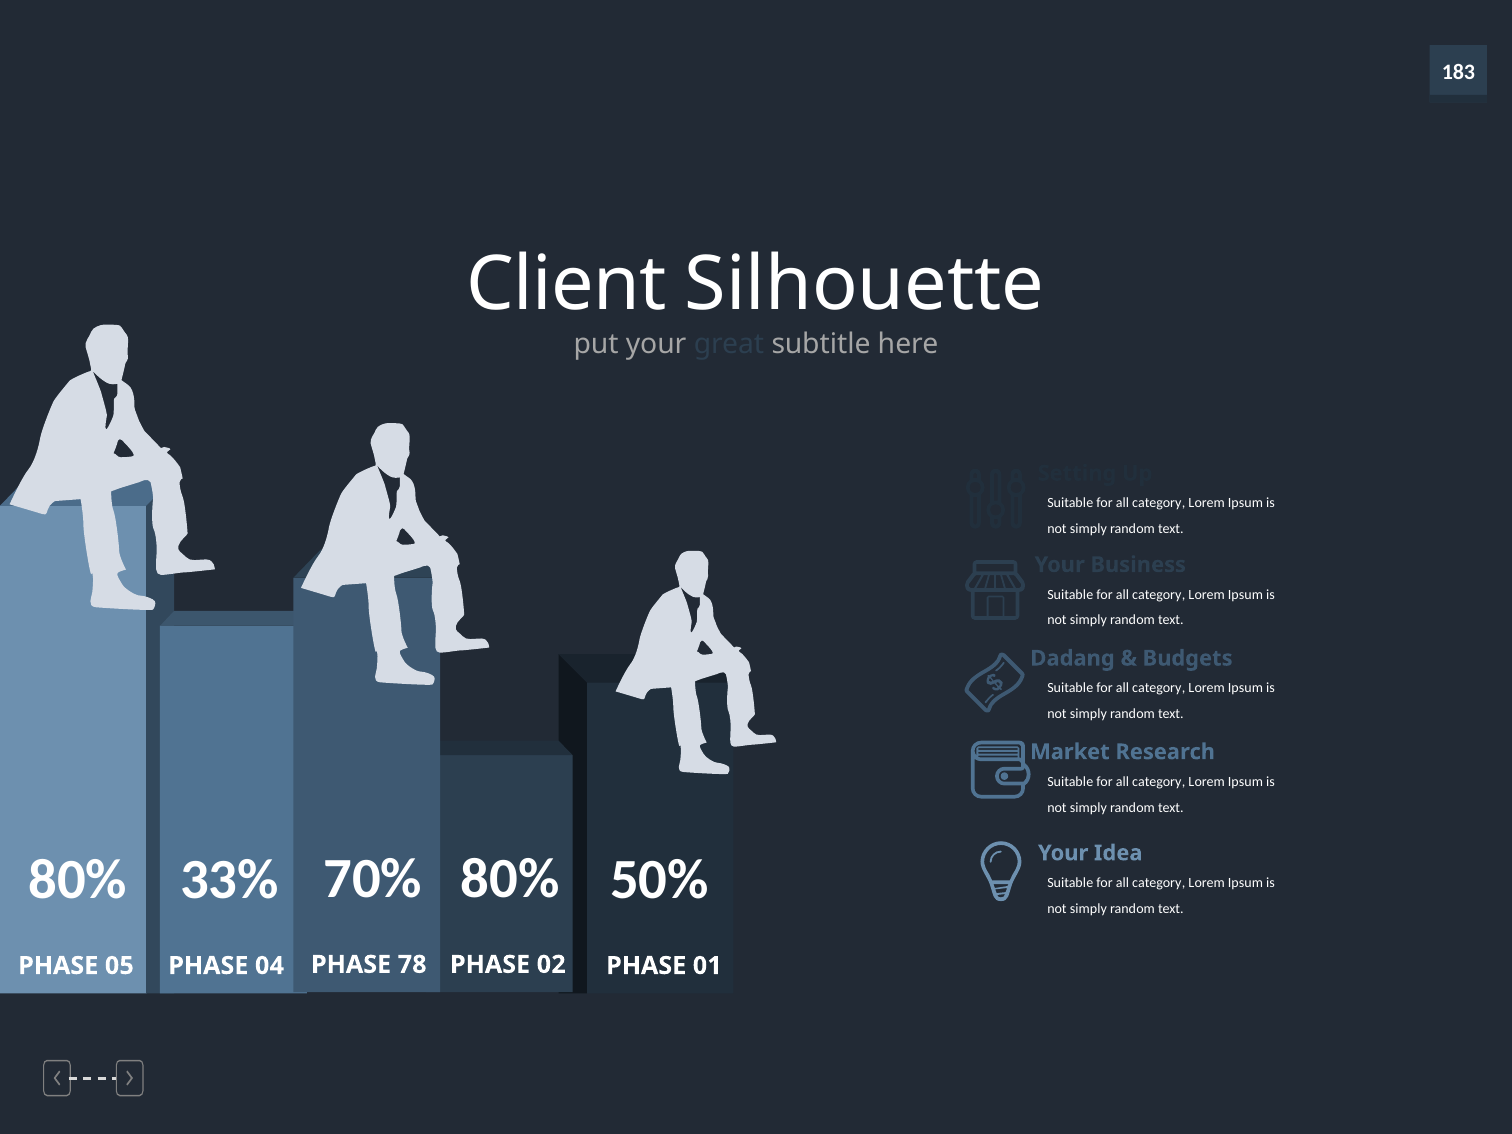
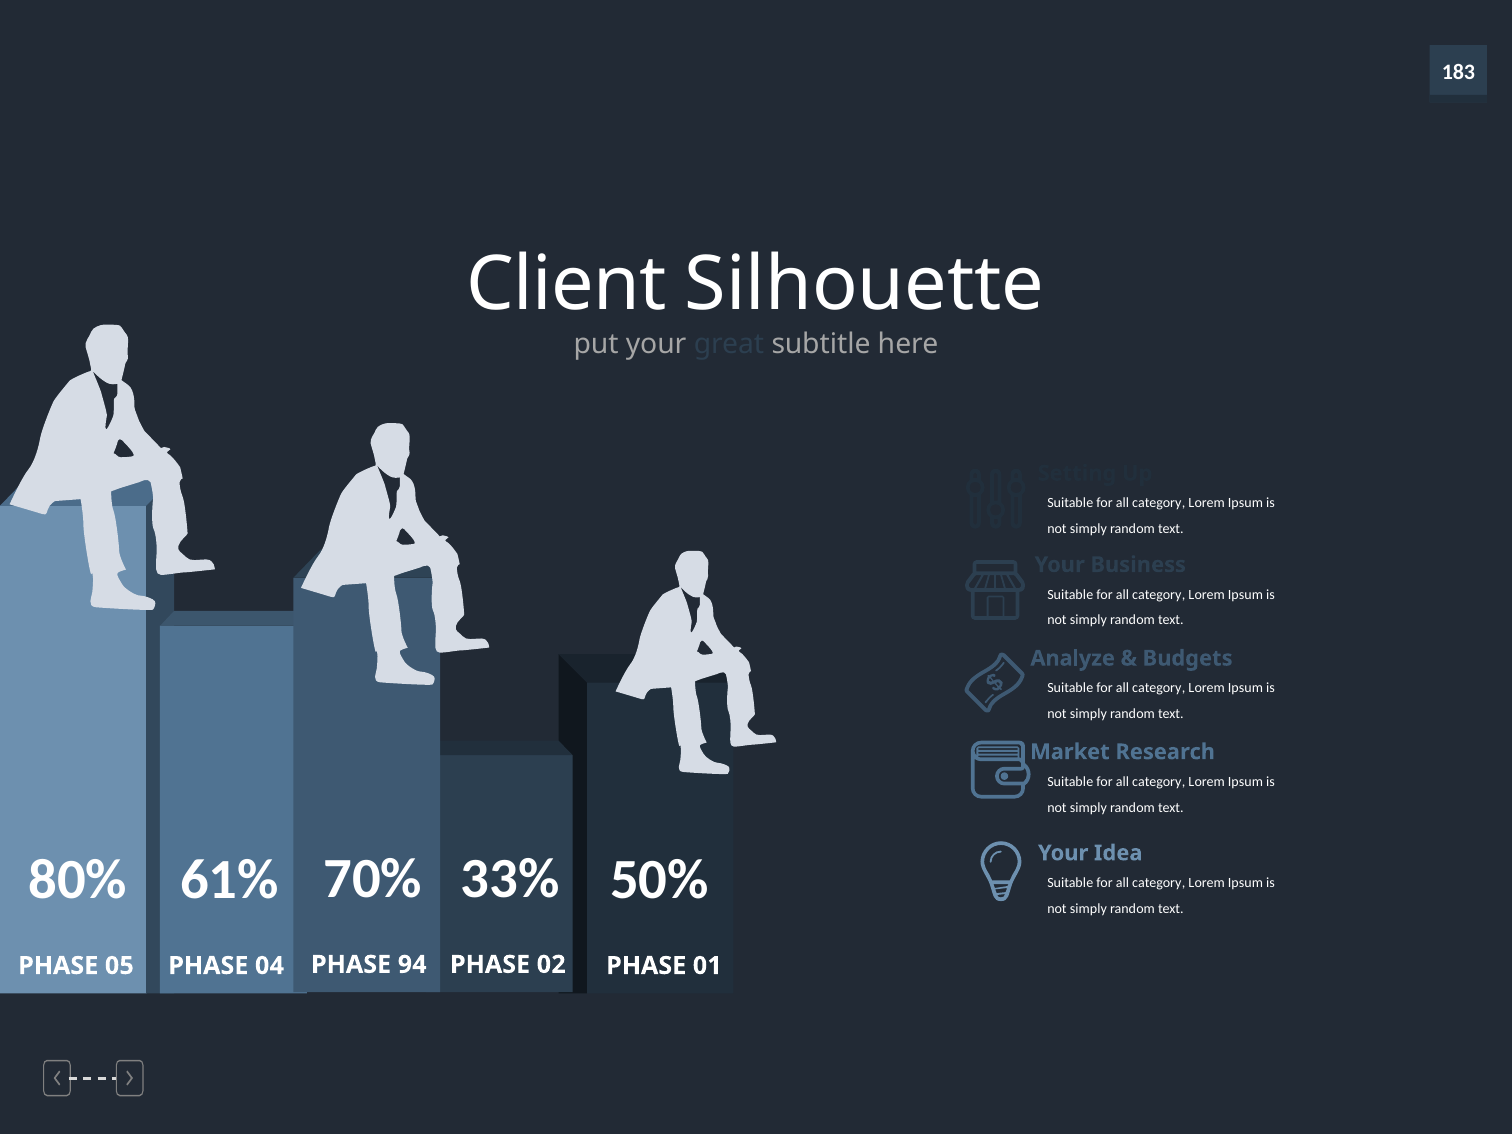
Dadang: Dadang -> Analyze
80% at (510, 879): 80% -> 33%
33%: 33% -> 61%
78: 78 -> 94
